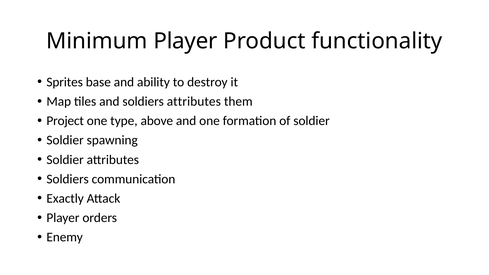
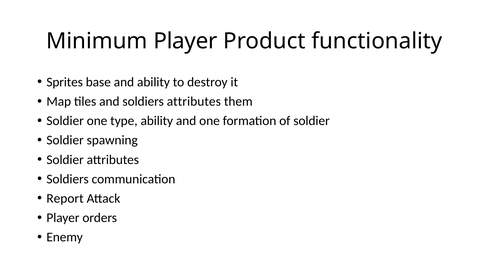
Project at (65, 121): Project -> Soldier
type above: above -> ability
Exactly: Exactly -> Report
